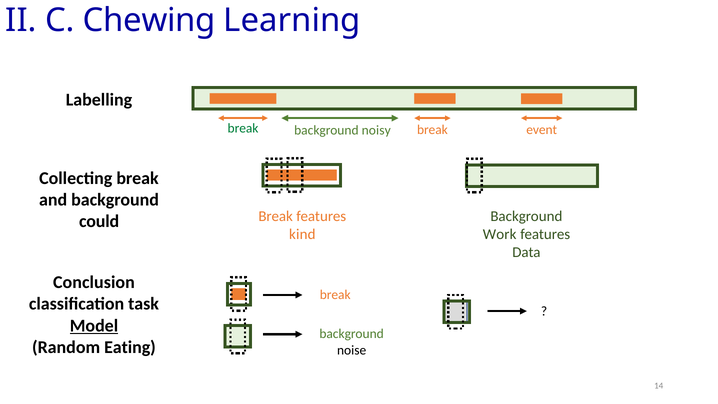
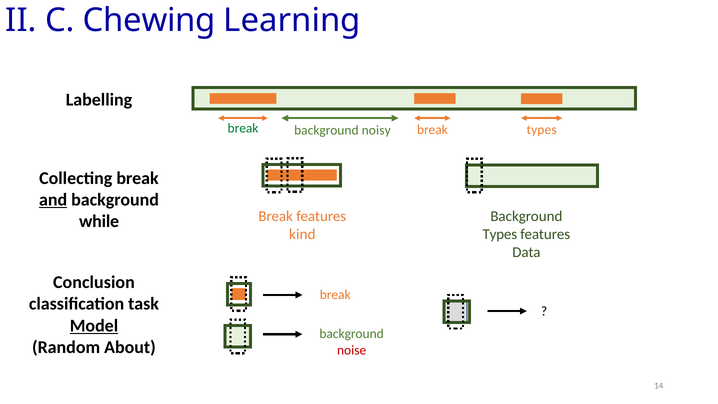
break event: event -> types
and underline: none -> present
could: could -> while
Work at (500, 234): Work -> Types
Eating: Eating -> About
noise colour: black -> red
